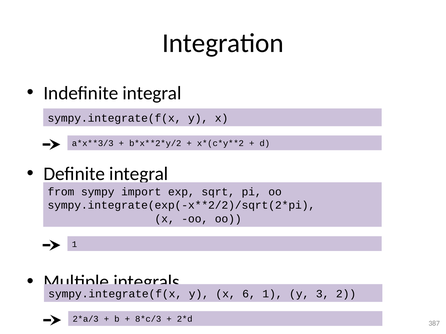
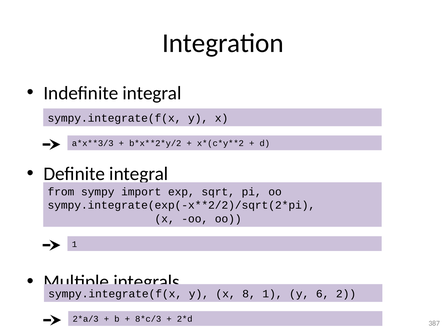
6: 6 -> 8
3: 3 -> 6
